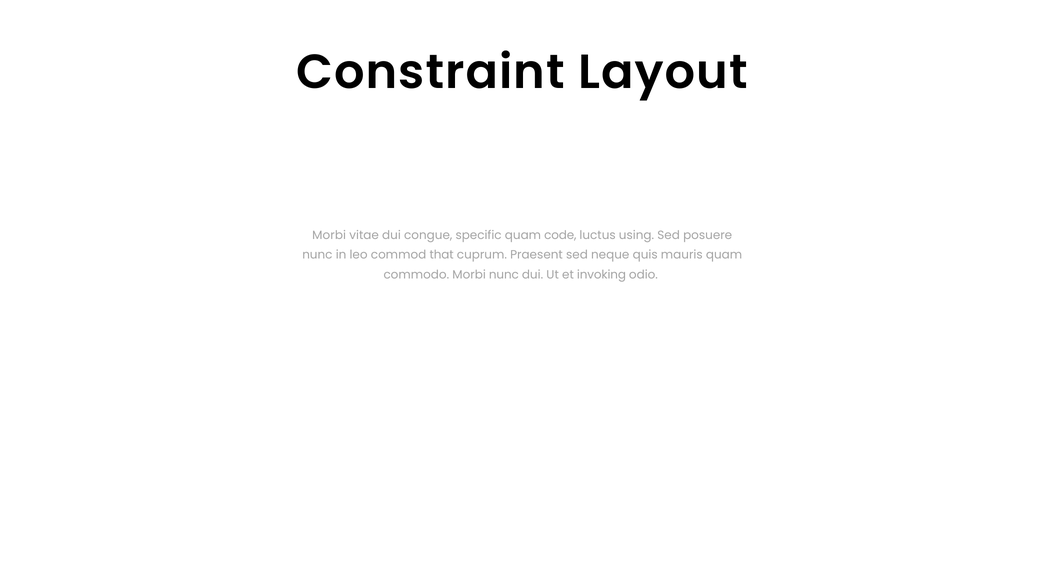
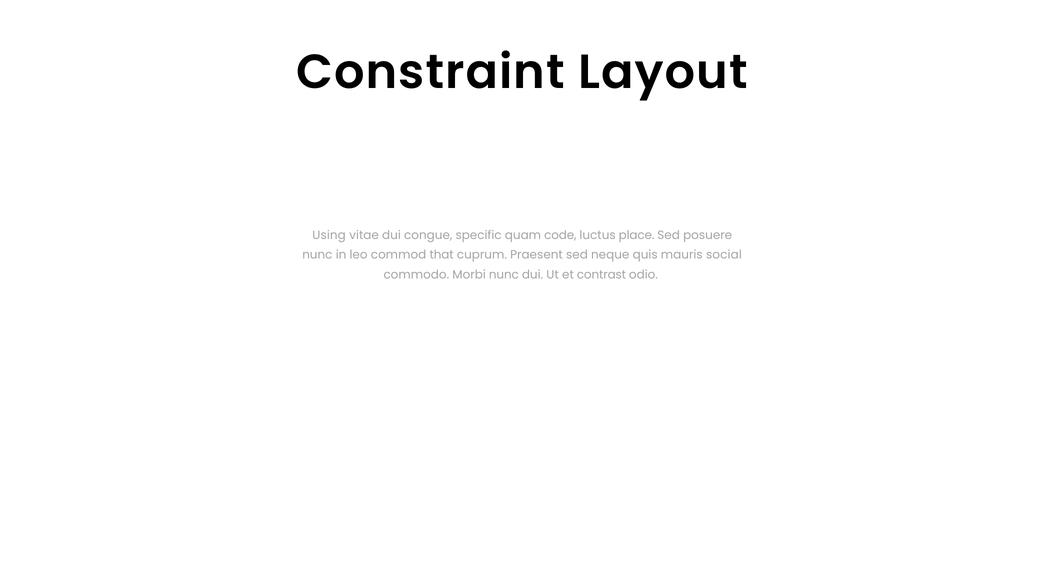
Morbi at (329, 235): Morbi -> Using
using: using -> place
mauris quam: quam -> social
invoking: invoking -> contrast
